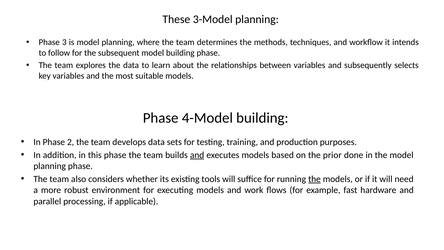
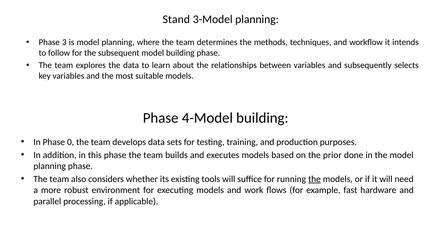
These: These -> Stand
2: 2 -> 0
and at (197, 155) underline: present -> none
